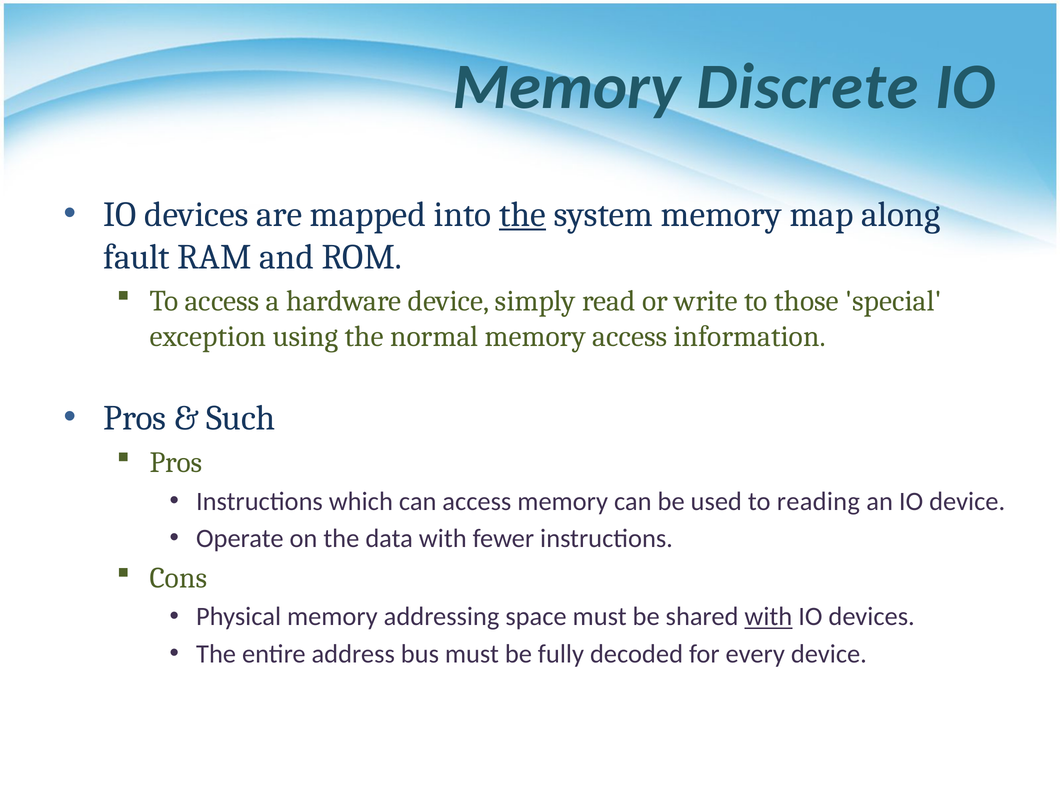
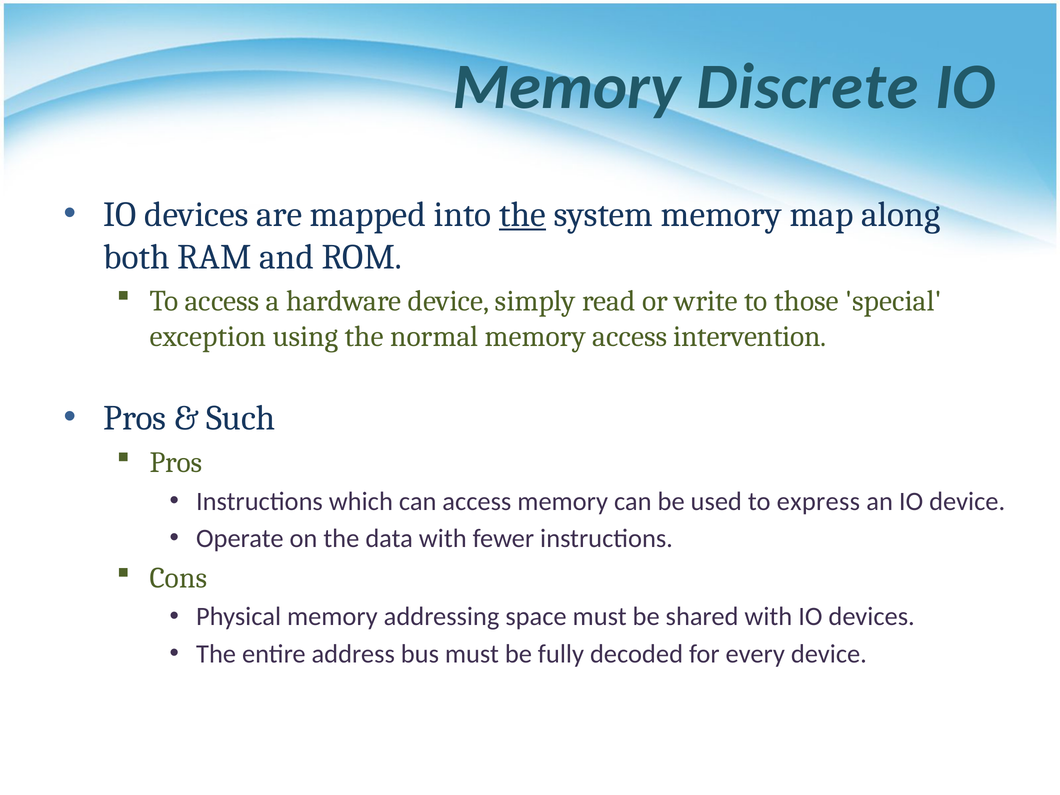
fault: fault -> both
information: information -> intervention
reading: reading -> express
with at (768, 617) underline: present -> none
